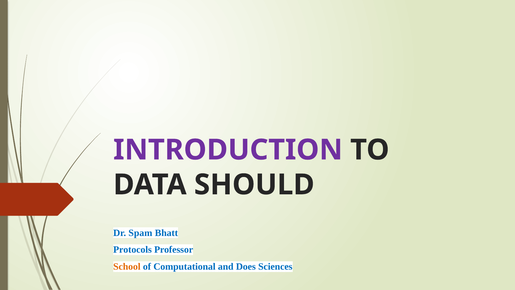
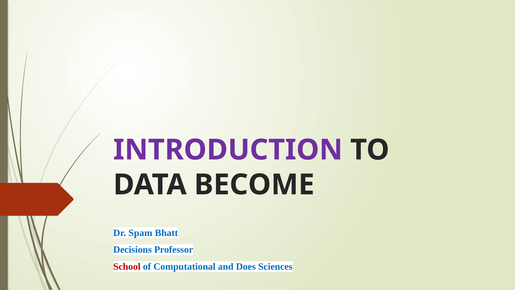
SHOULD: SHOULD -> BECOME
Protocols: Protocols -> Decisions
School colour: orange -> red
